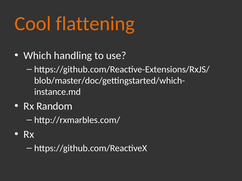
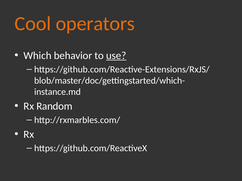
flattening: flattening -> operators
handling: handling -> behavior
use underline: none -> present
